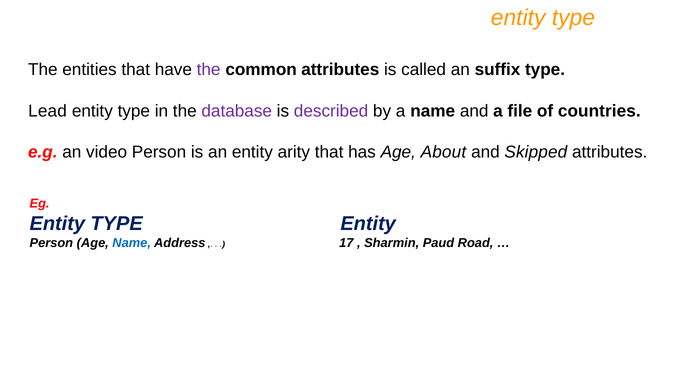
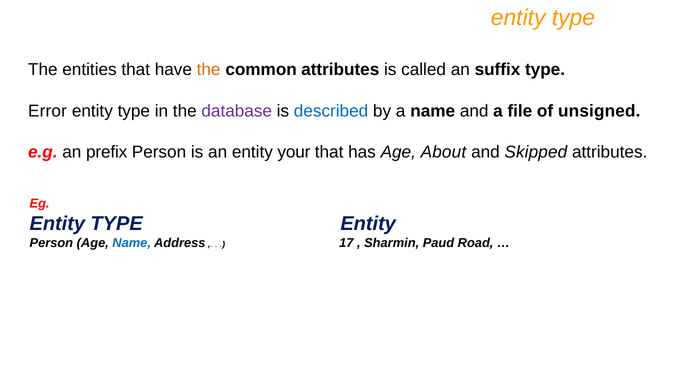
the at (209, 70) colour: purple -> orange
Lead: Lead -> Error
described colour: purple -> blue
countries: countries -> unsigned
video: video -> prefix
arity: arity -> your
